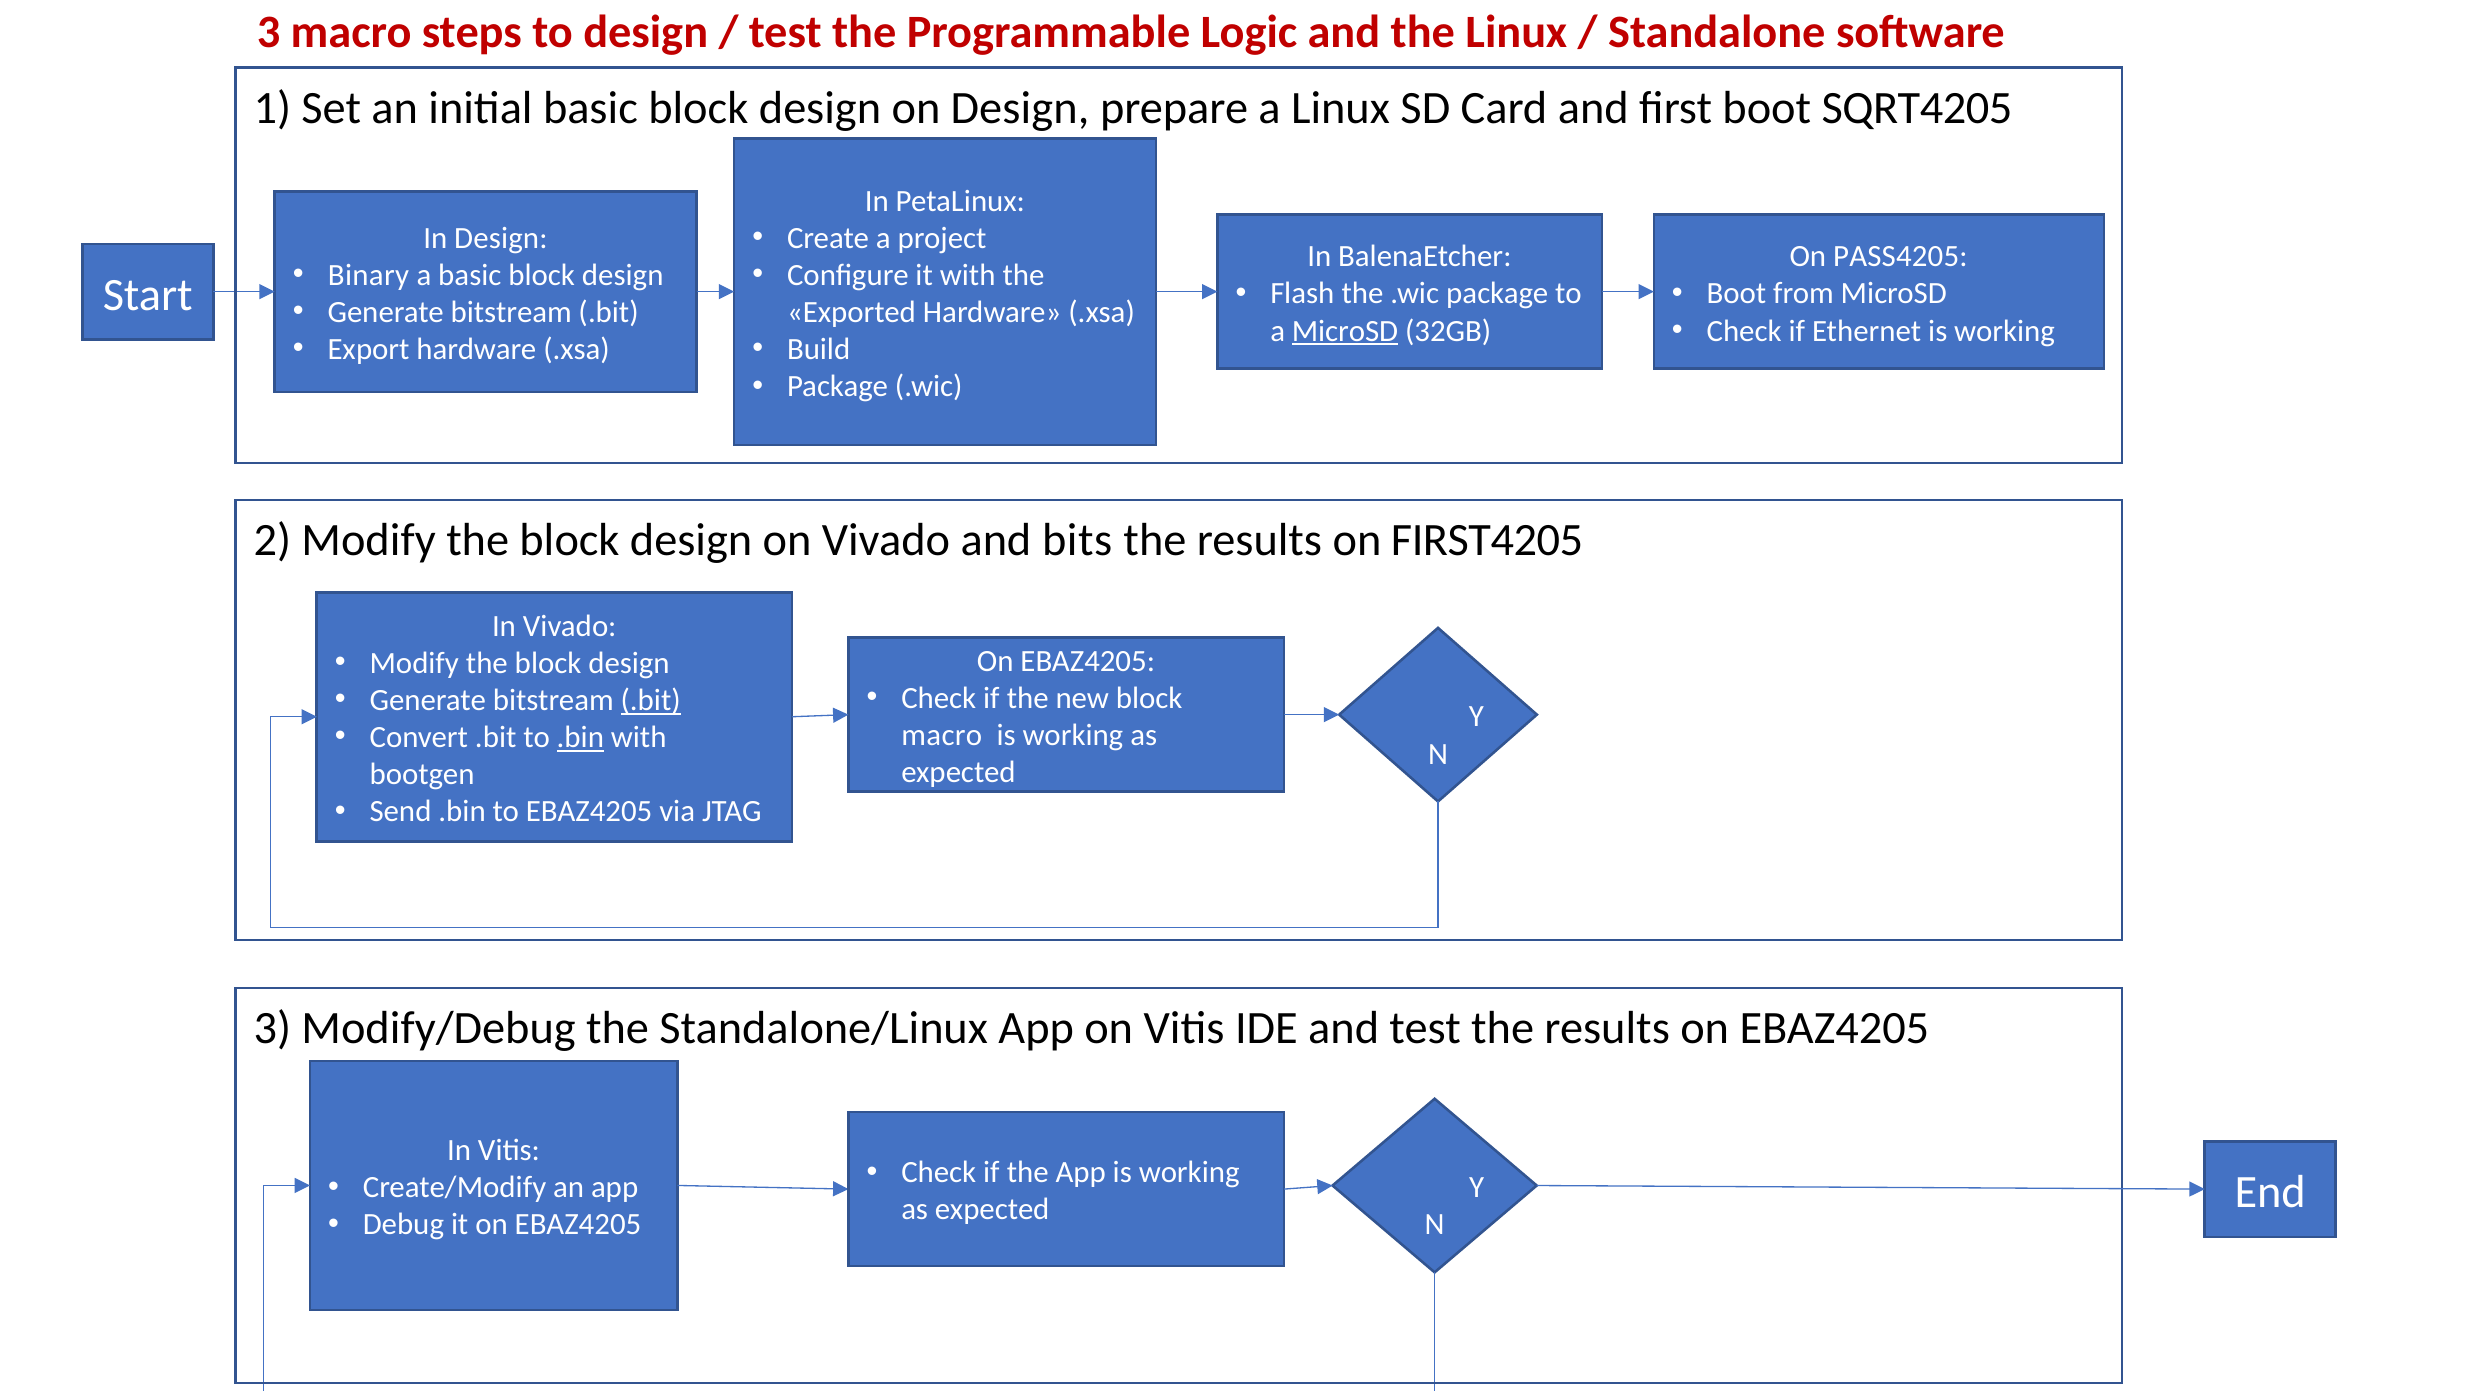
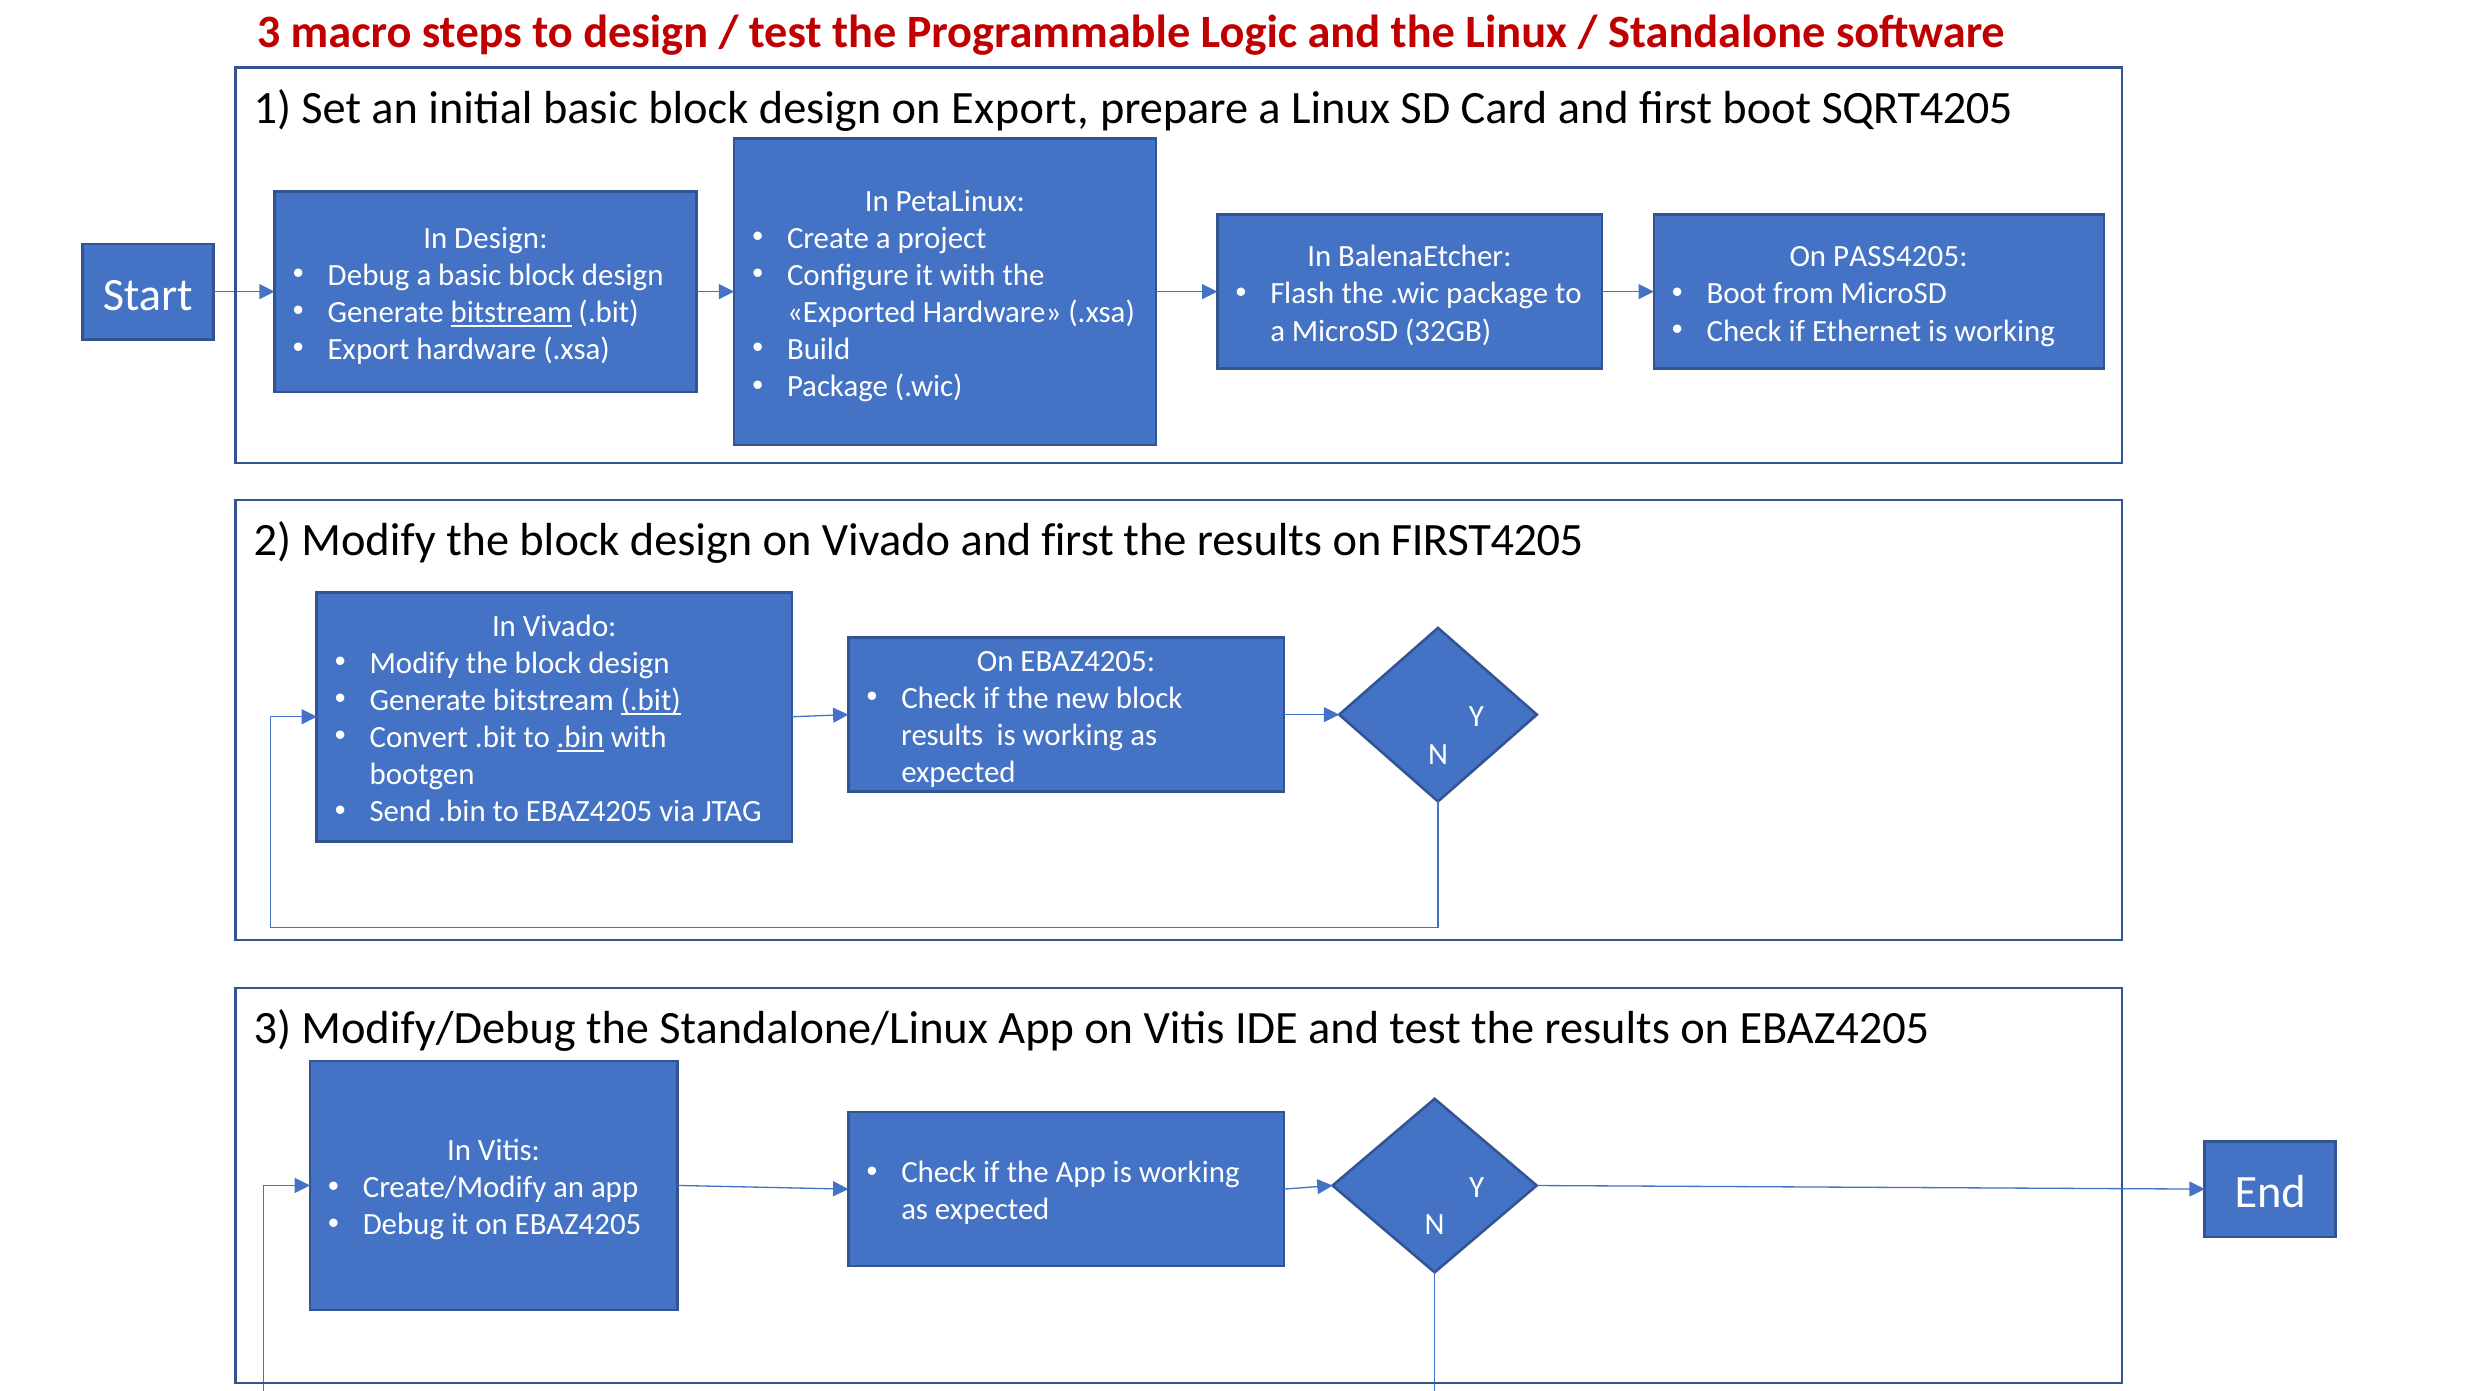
on Design: Design -> Export
Binary at (368, 275): Binary -> Debug
bitstream at (511, 312) underline: none -> present
MicroSD at (1345, 331) underline: present -> none
Vivado and bits: bits -> first
macro at (942, 735): macro -> results
